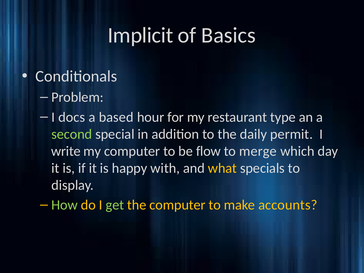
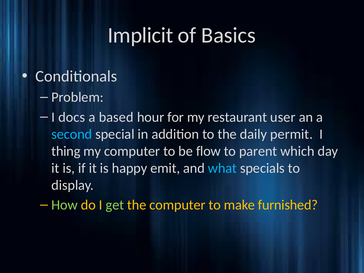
type: type -> user
second colour: light green -> light blue
write: write -> thing
merge: merge -> parent
with: with -> emit
what colour: yellow -> light blue
accounts: accounts -> furnished
